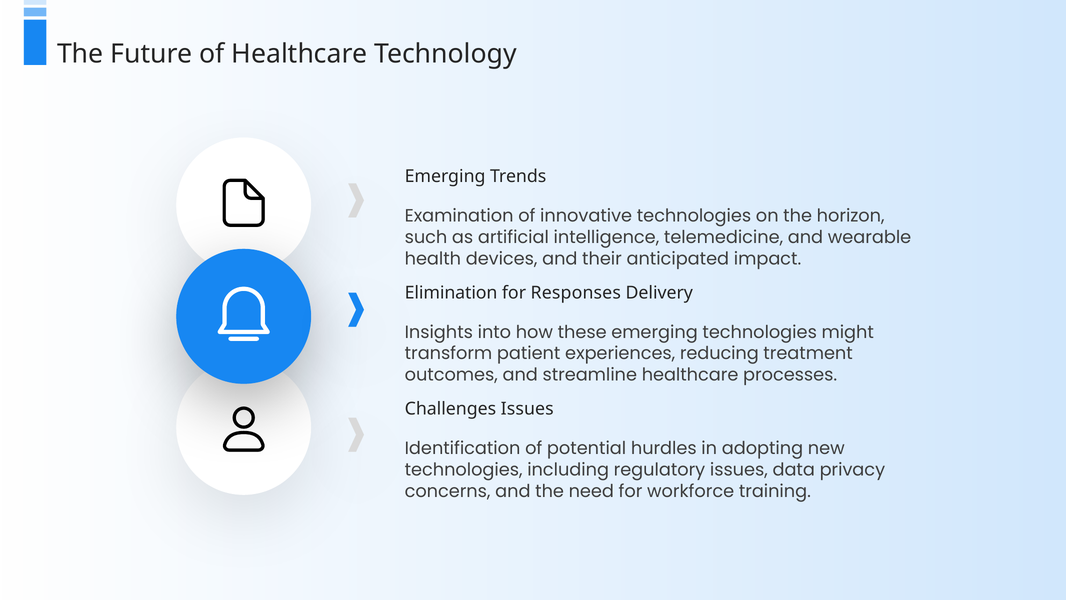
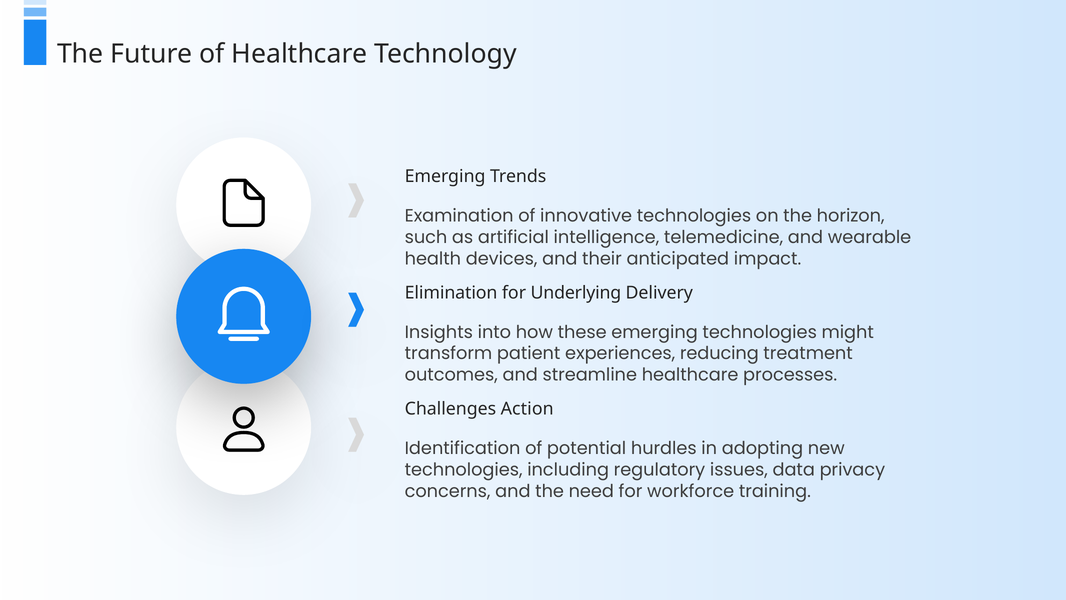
Responses: Responses -> Underlying
Challenges Issues: Issues -> Action
